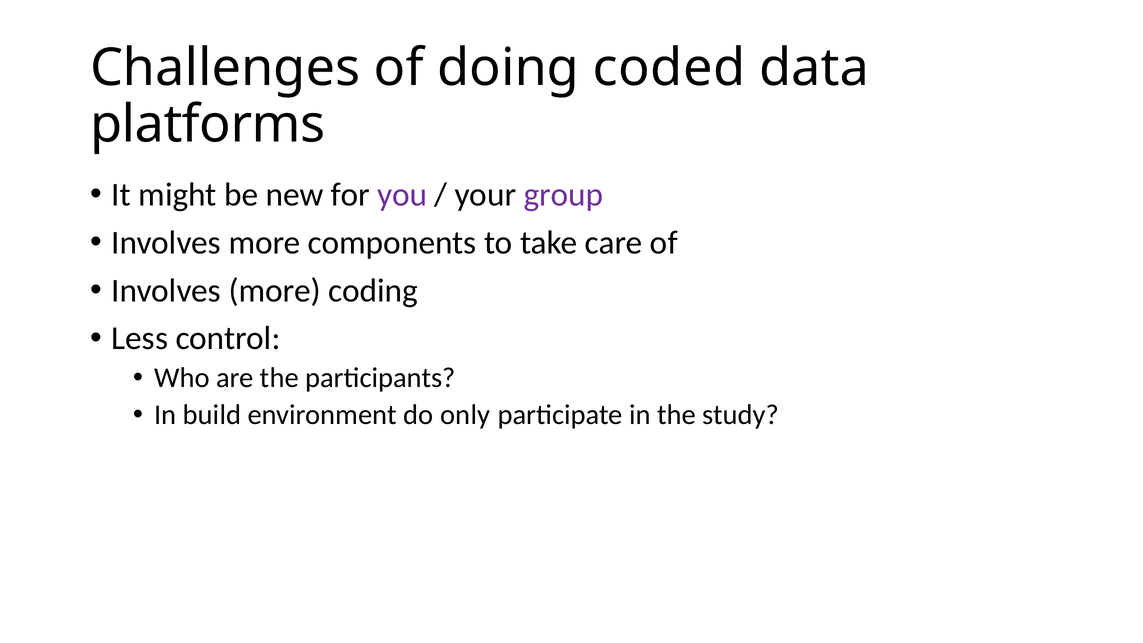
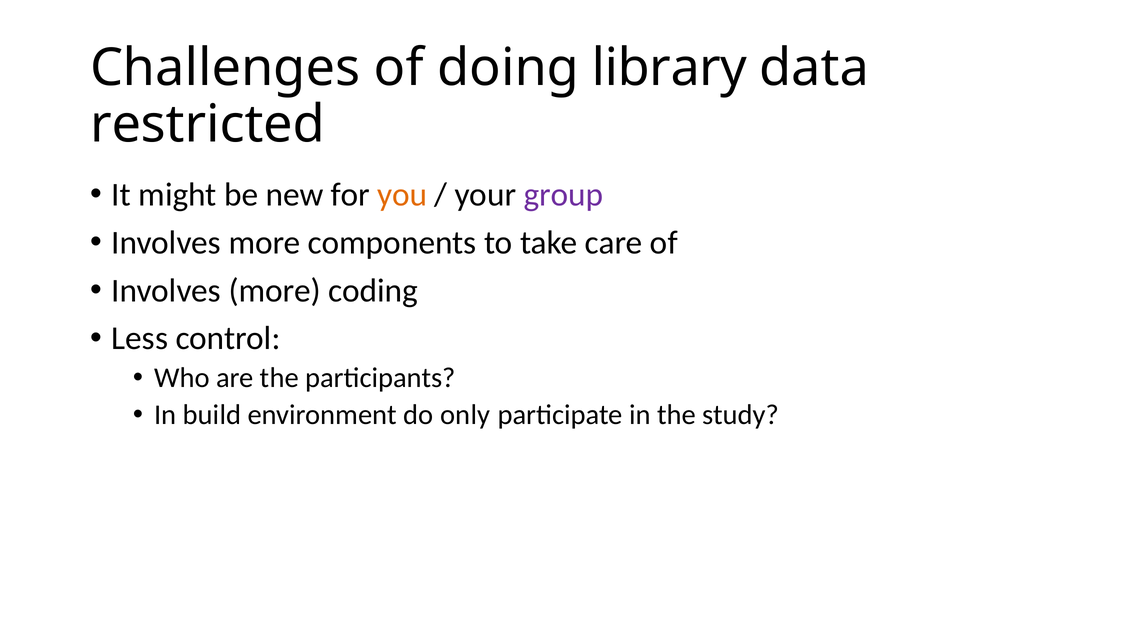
coded: coded -> library
platforms: platforms -> restricted
you colour: purple -> orange
